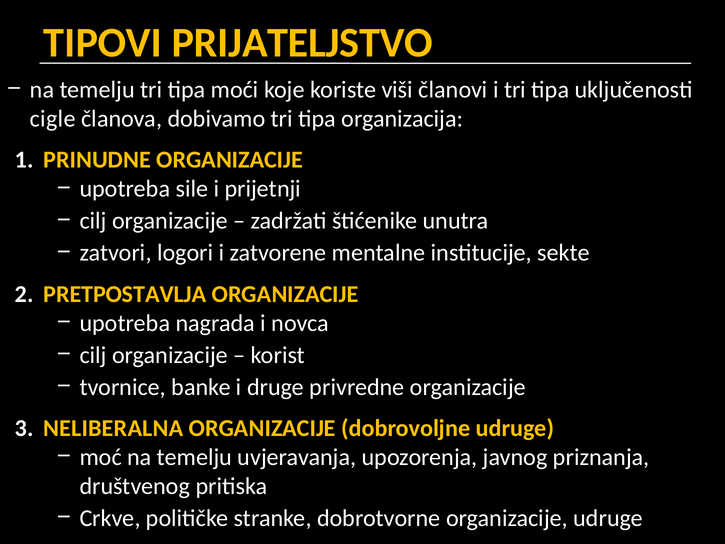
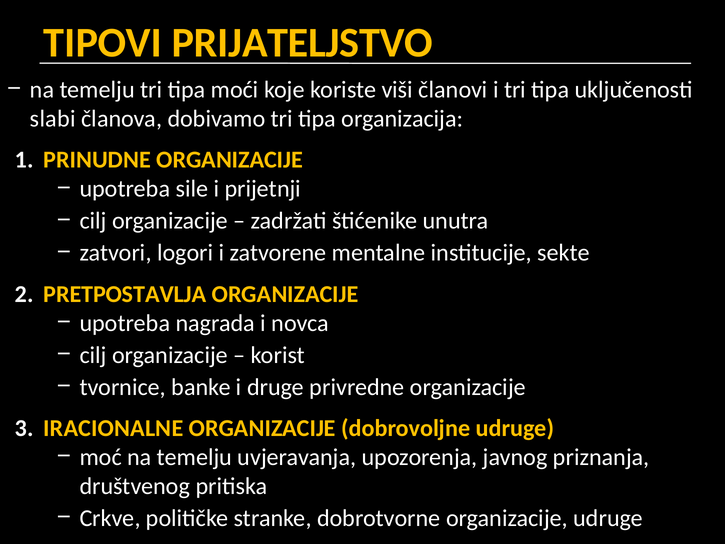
cigle: cigle -> slabi
NELIBERALNA: NELIBERALNA -> IRACIONALNE
